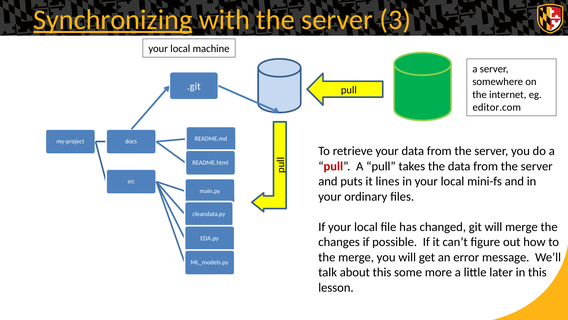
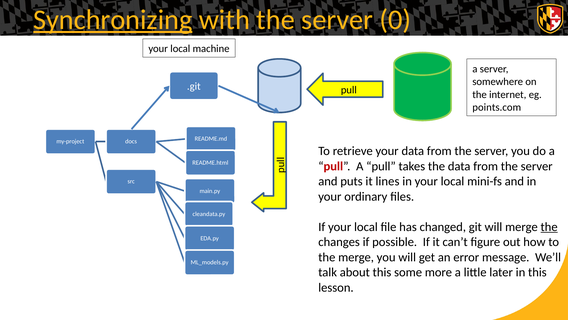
3: 3 -> 0
editor.com: editor.com -> points.com
the at (549, 227) underline: none -> present
